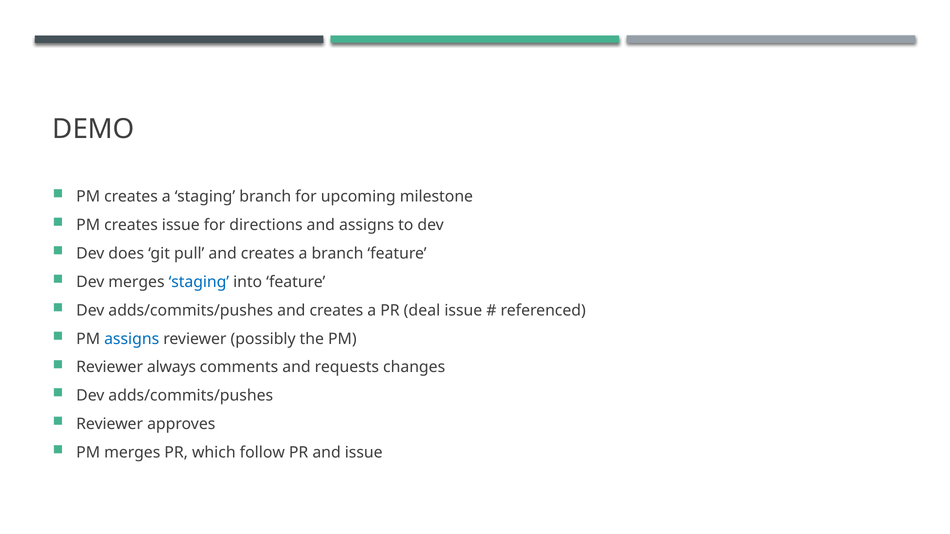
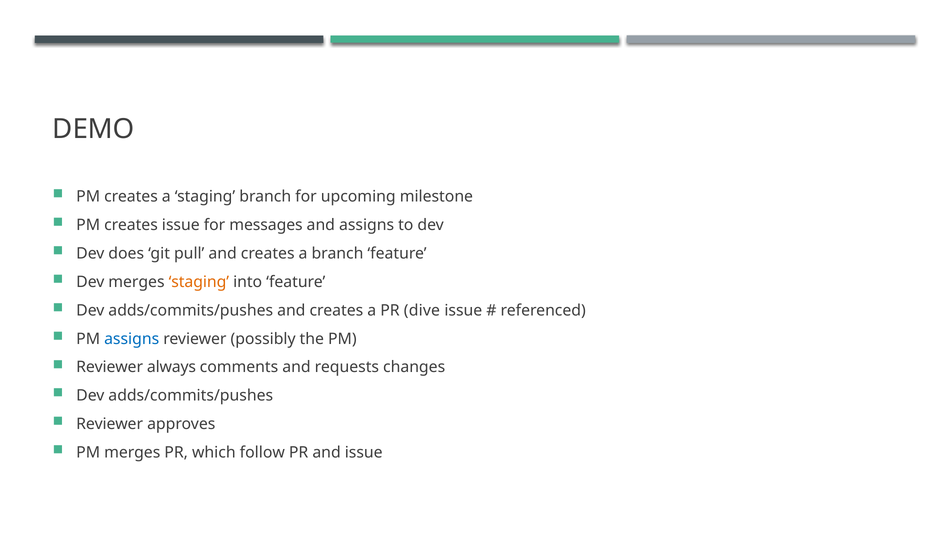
directions: directions -> messages
staging at (199, 282) colour: blue -> orange
deal: deal -> dive
